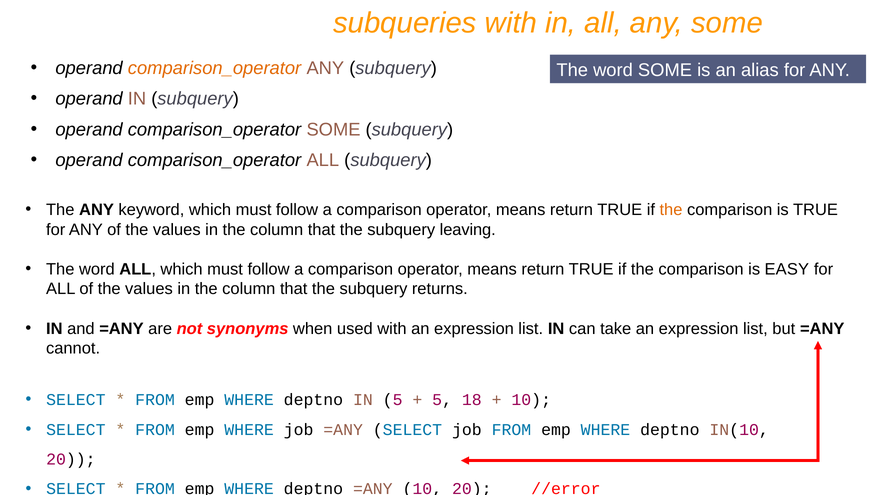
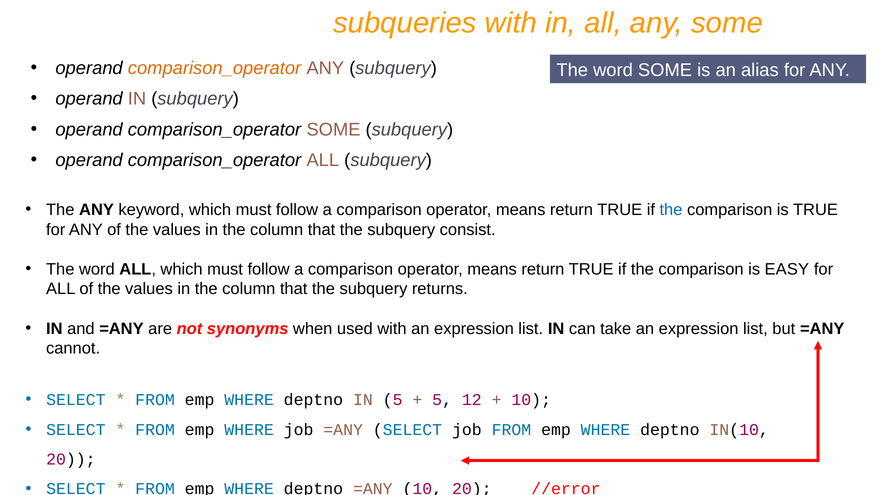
the at (671, 210) colour: orange -> blue
leaving: leaving -> consist
18: 18 -> 12
